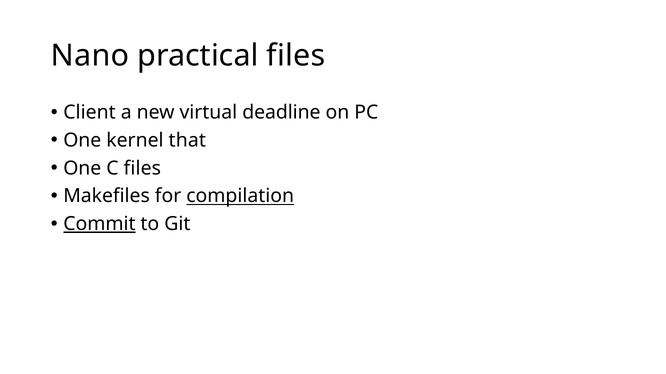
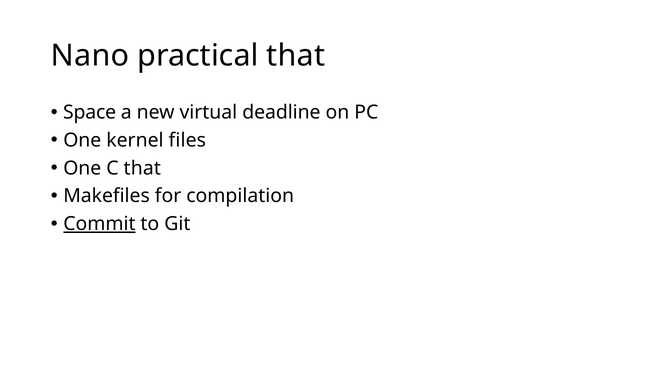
practical files: files -> that
Client: Client -> Space
that: that -> files
C files: files -> that
compilation underline: present -> none
